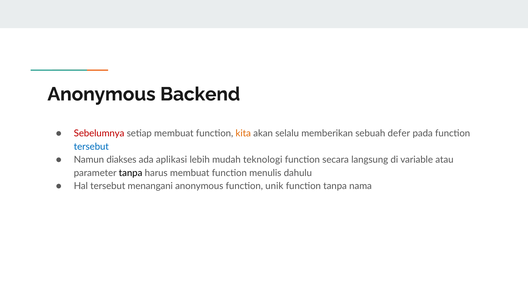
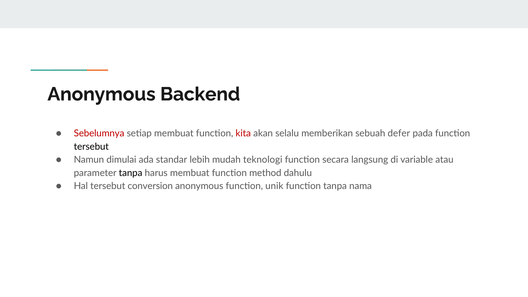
kita colour: orange -> red
tersebut at (91, 147) colour: blue -> black
diakses: diakses -> dimulai
aplikasi: aplikasi -> standar
menulis: menulis -> method
menangani: menangani -> conversion
